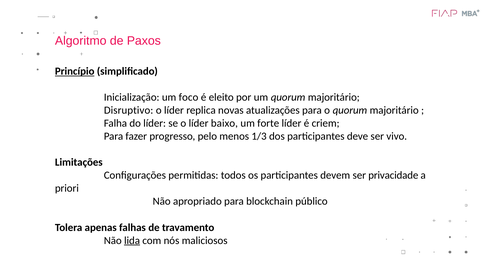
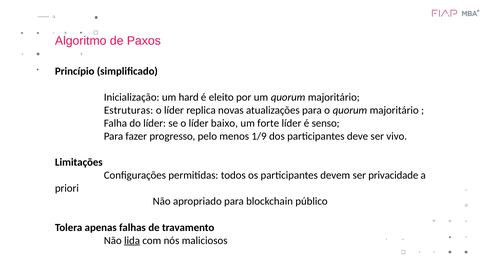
Princípio underline: present -> none
foco: foco -> hard
Disruptivo: Disruptivo -> Estruturas
criem: criem -> senso
1/3: 1/3 -> 1/9
